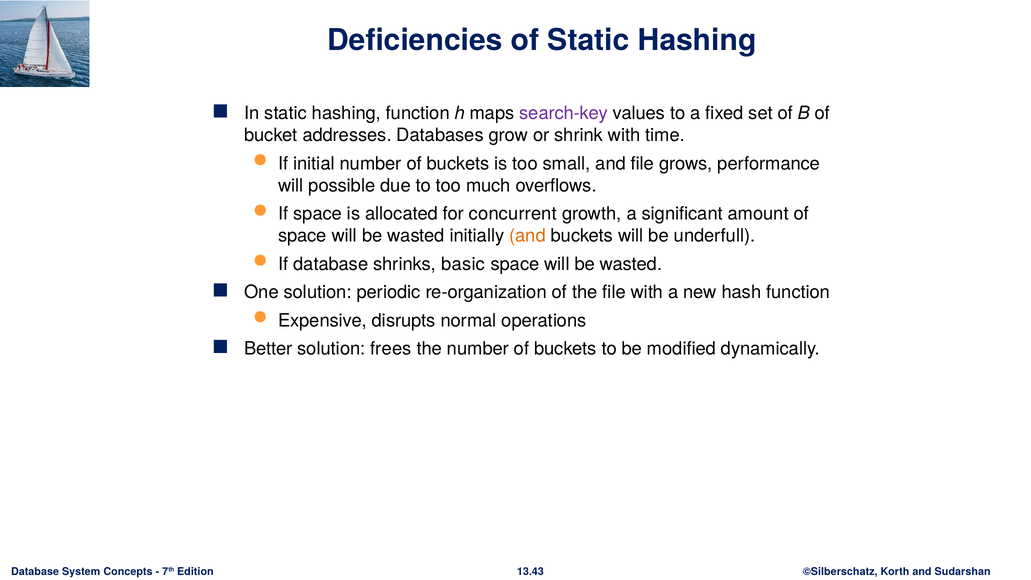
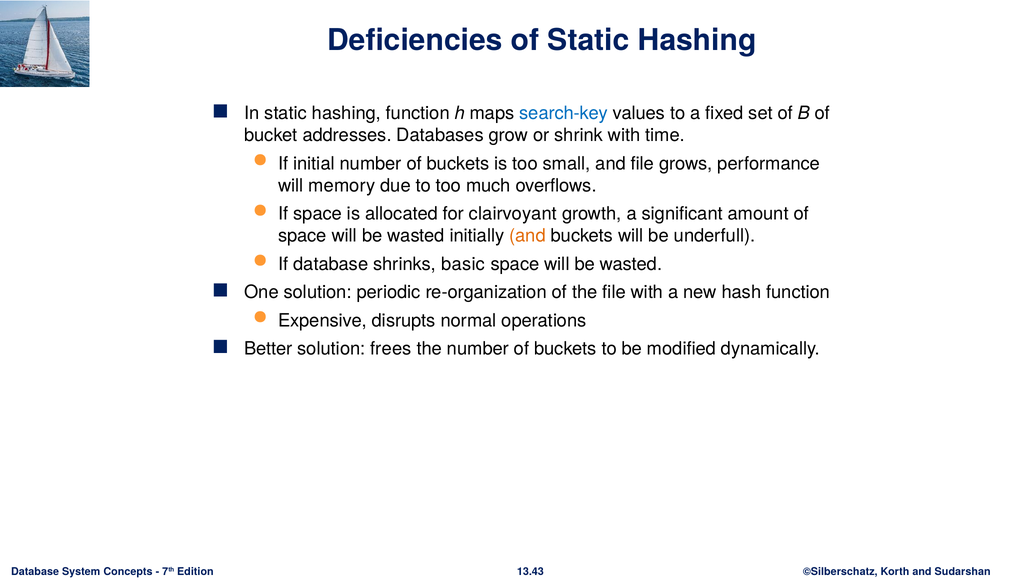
search-key colour: purple -> blue
possible: possible -> memory
concurrent: concurrent -> clairvoyant
